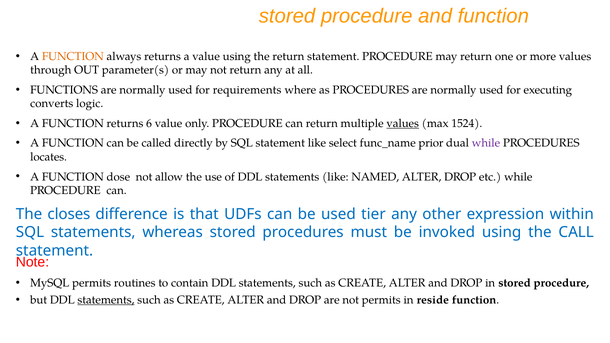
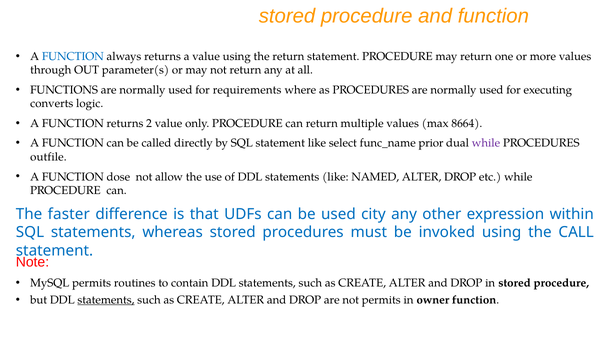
FUNCTION at (73, 56) colour: orange -> blue
6: 6 -> 2
values at (403, 123) underline: present -> none
1524: 1524 -> 8664
locates: locates -> outfile
closes: closes -> faster
tier: tier -> city
reside: reside -> owner
